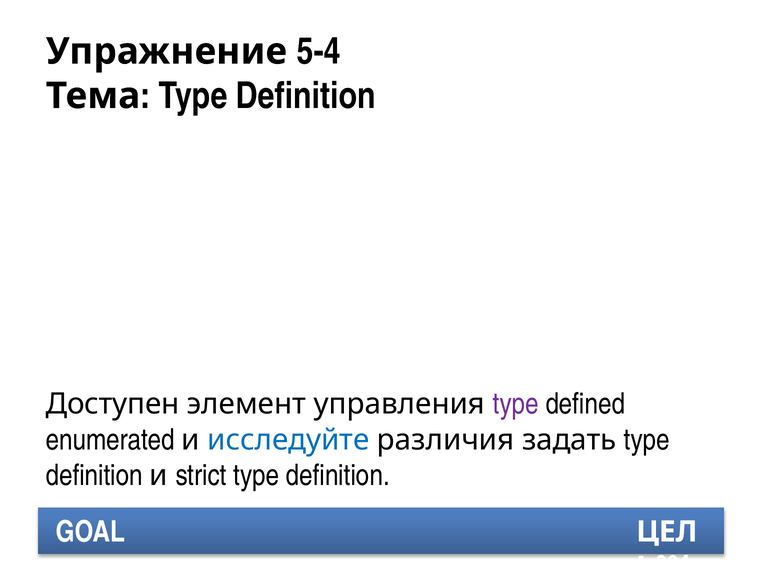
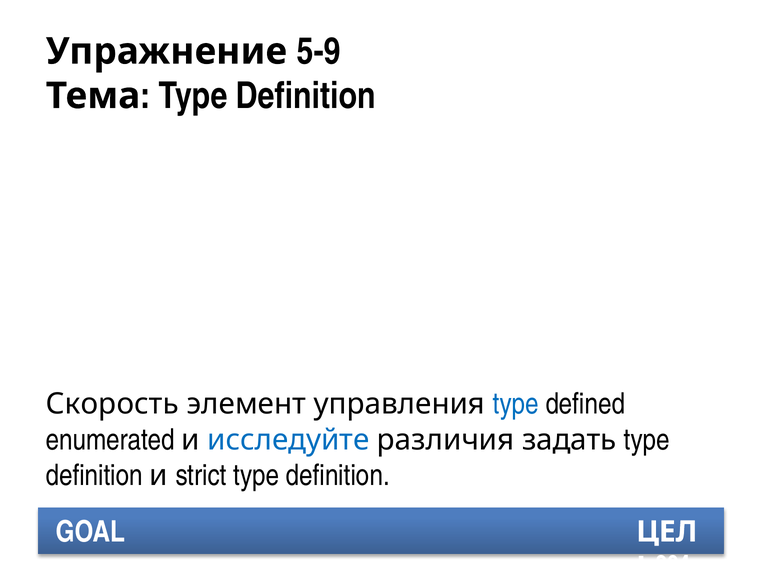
5-4: 5-4 -> 5-9
Доступен: Доступен -> Скорость
type at (516, 405) colour: purple -> blue
